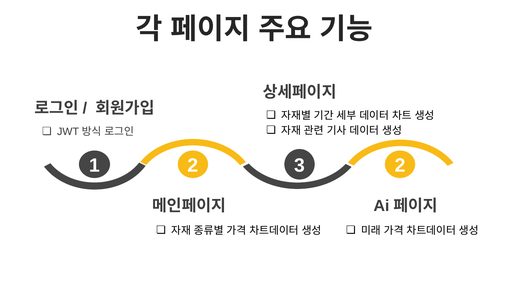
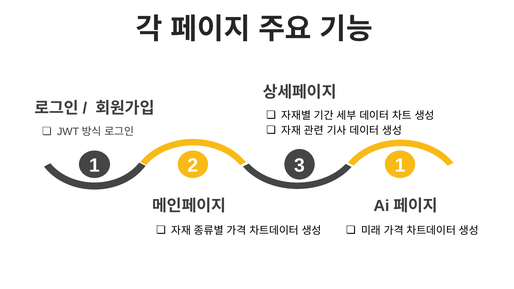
1 2: 2 -> 1
